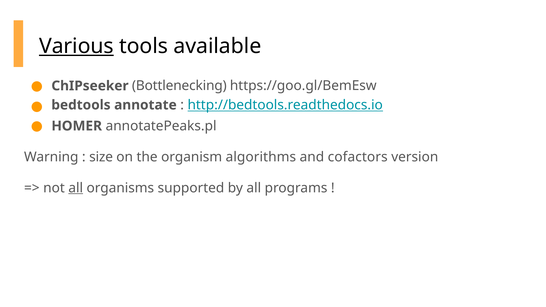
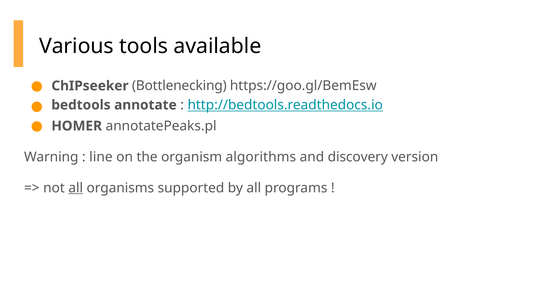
Various underline: present -> none
size: size -> line
cofactors: cofactors -> discovery
